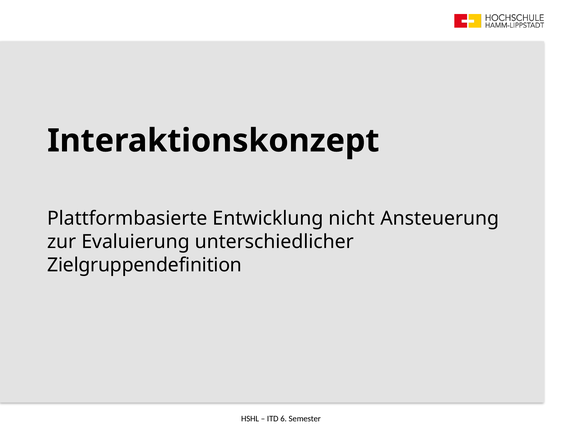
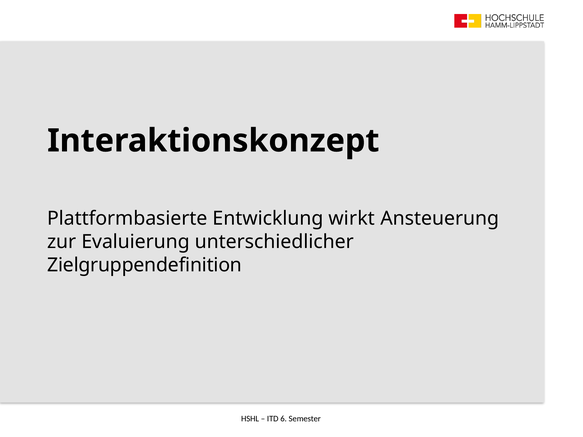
nicht: nicht -> wirkt
